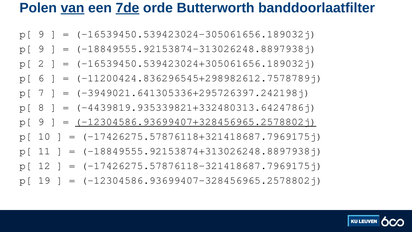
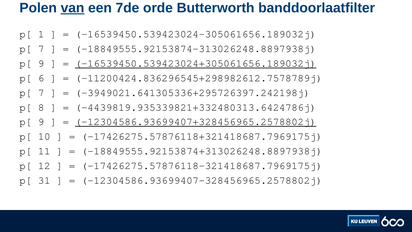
7de underline: present -> none
9 at (41, 34): 9 -> 1
9 at (41, 49): 9 -> 7
2 at (41, 63): 2 -> 9
-16539450.539423024+305061656.189032j underline: none -> present
19: 19 -> 31
